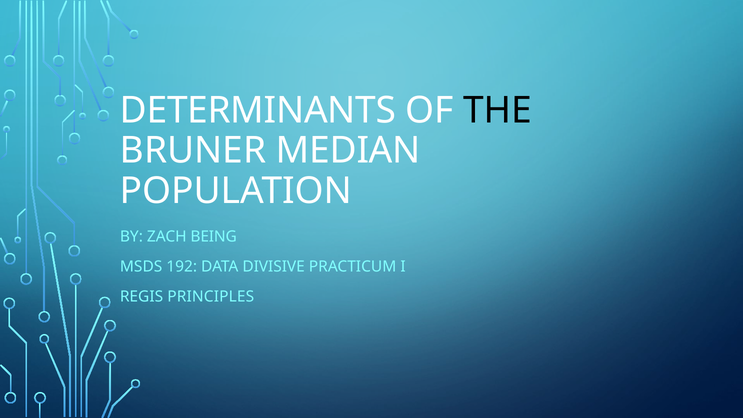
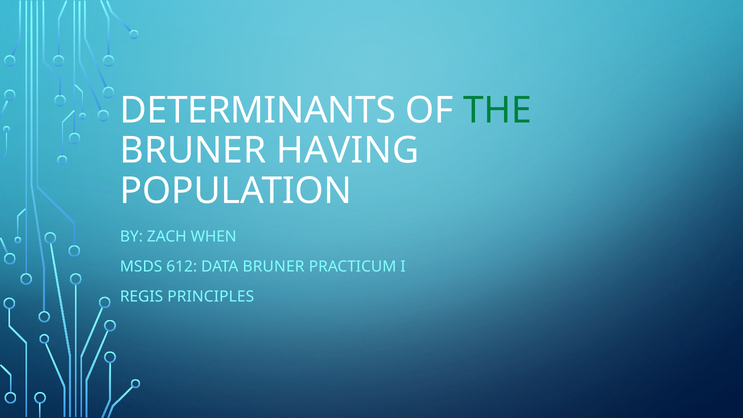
THE colour: black -> green
MEDIAN: MEDIAN -> HAVING
BEING: BEING -> WHEN
192: 192 -> 612
DATA DIVISIVE: DIVISIVE -> BRUNER
